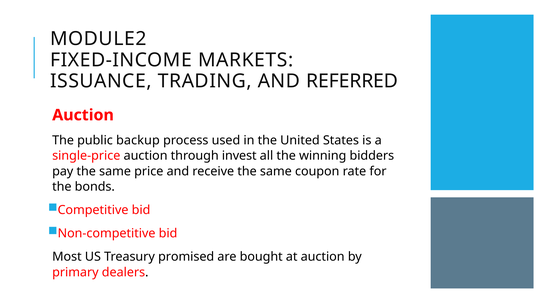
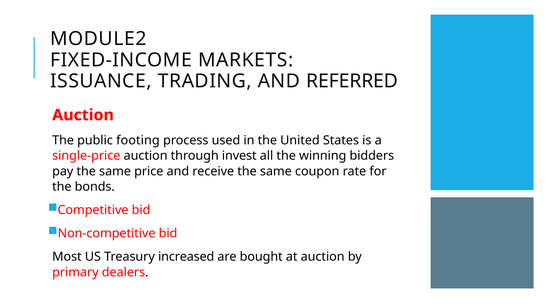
backup: backup -> footing
promised: promised -> increased
